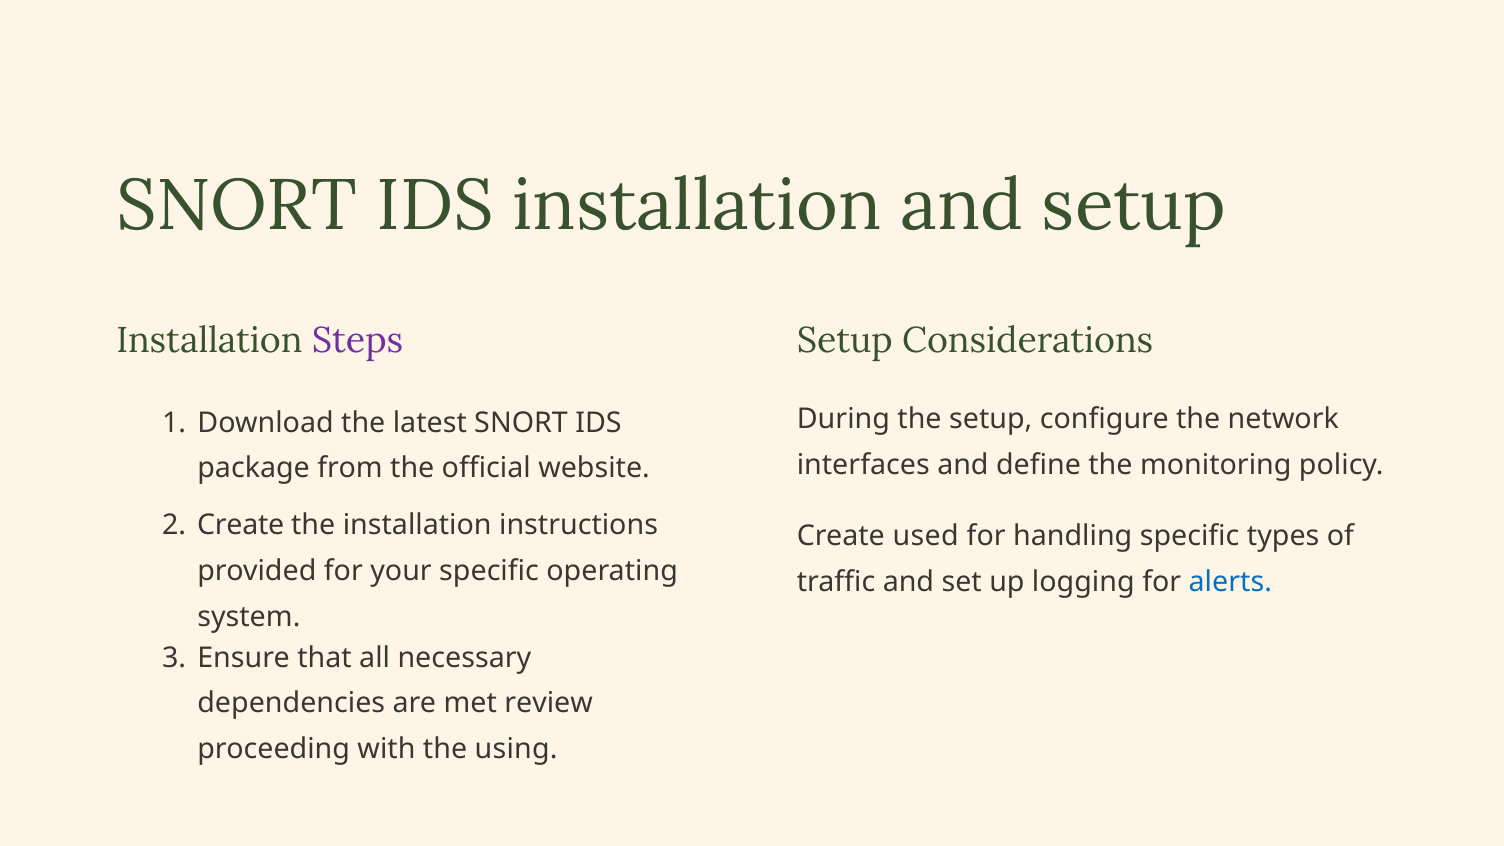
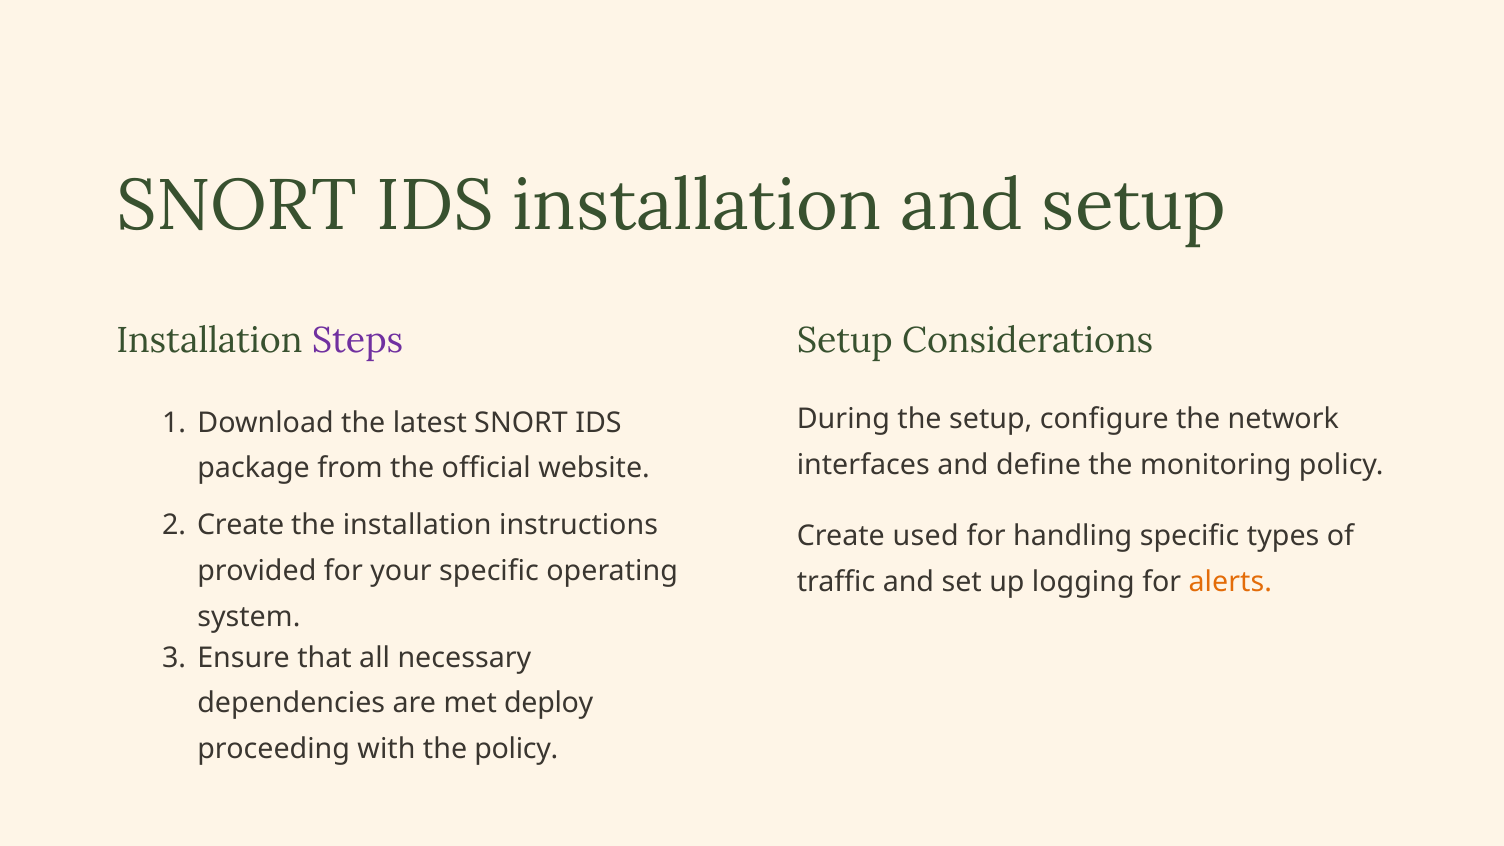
alerts colour: blue -> orange
review: review -> deploy
the using: using -> policy
